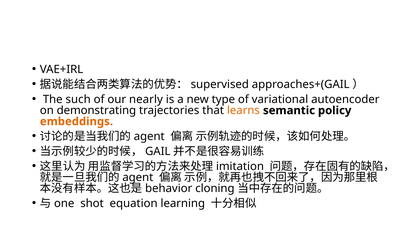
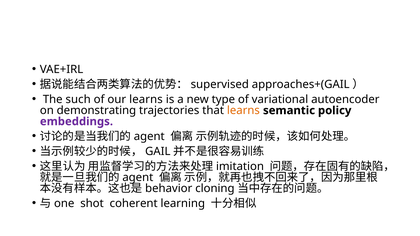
our nearly: nearly -> learns
embeddings colour: orange -> purple
equation: equation -> coherent
